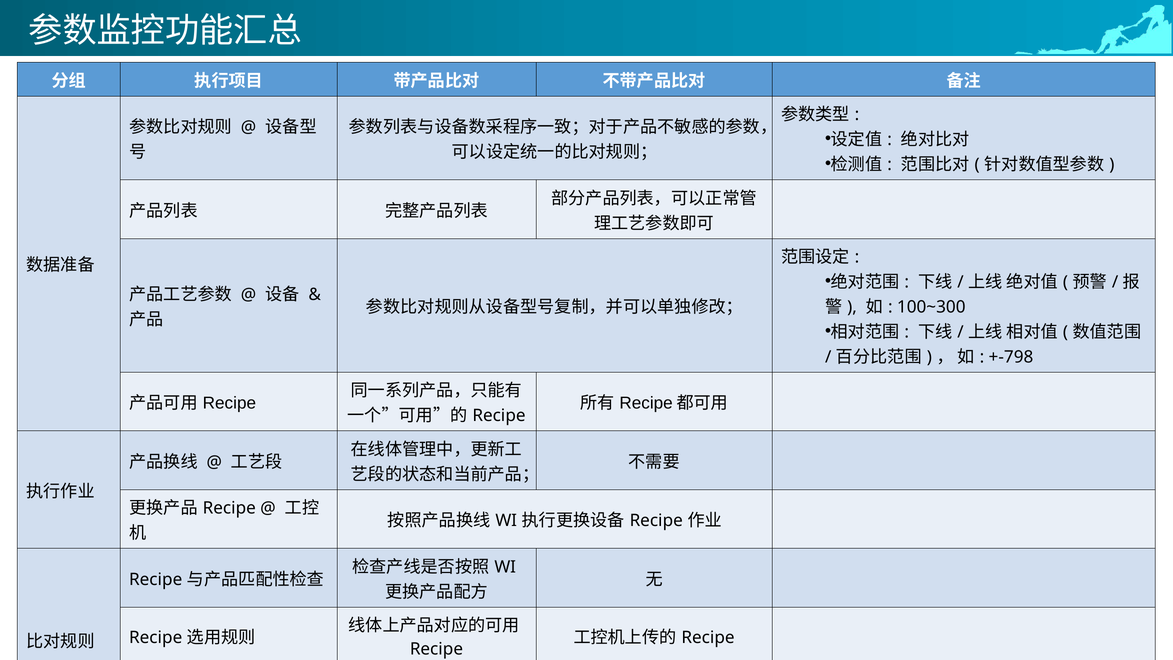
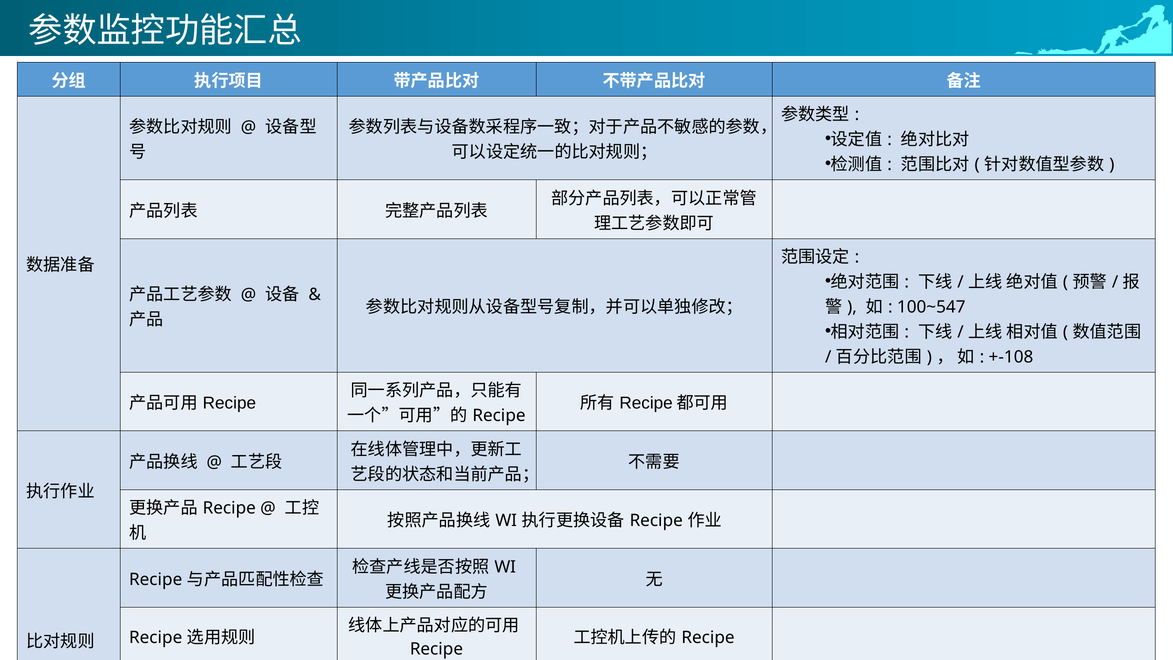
100~300: 100~300 -> 100~547
+-798: +-798 -> +-108
